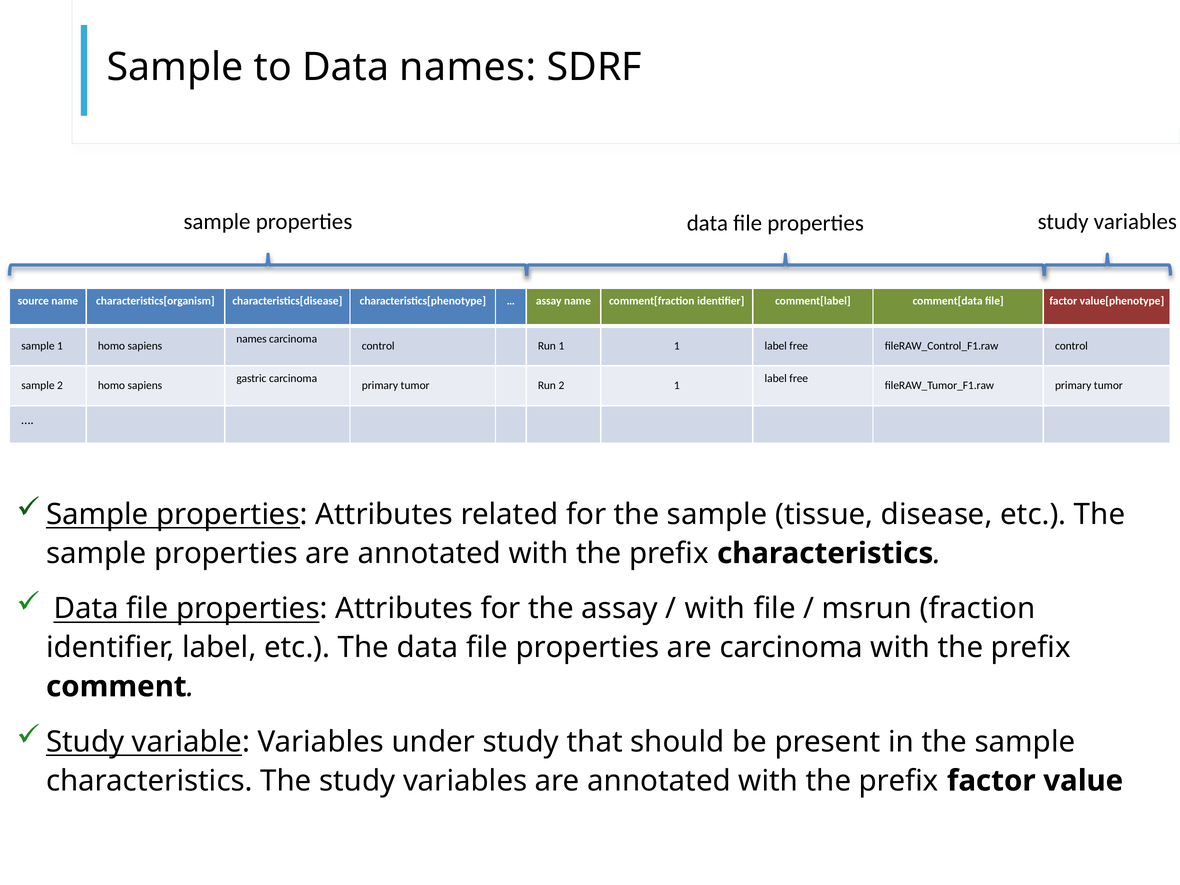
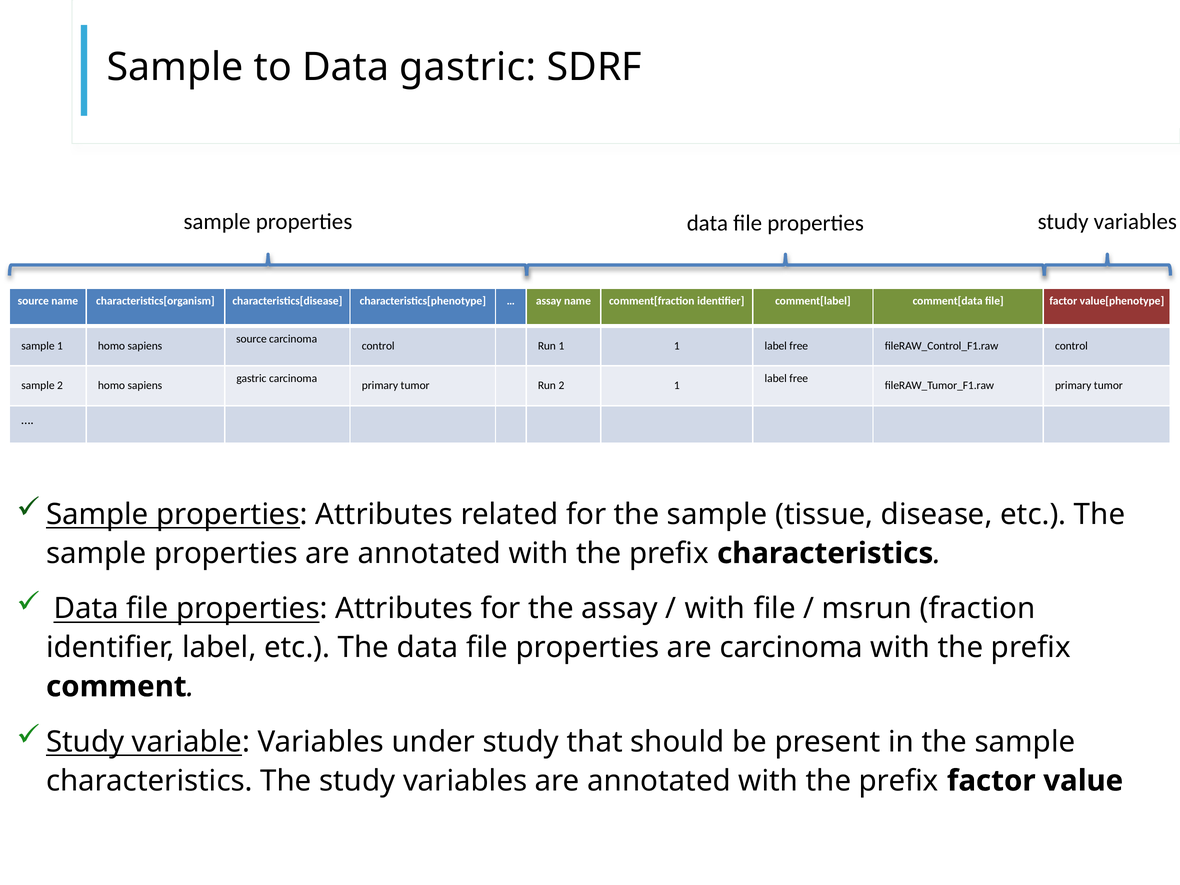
Data names: names -> gastric
names at (251, 339): names -> source
